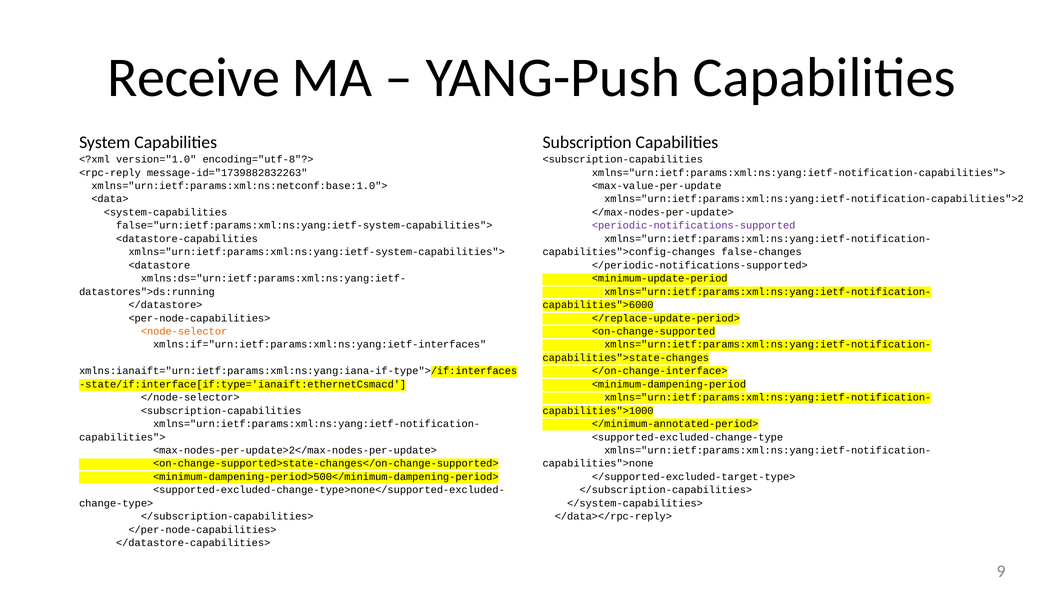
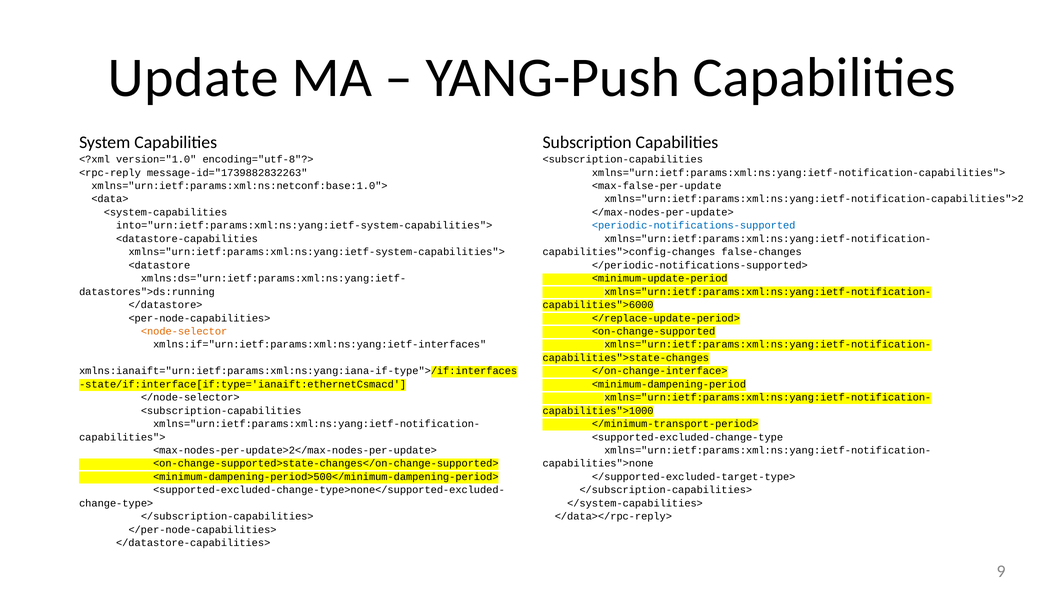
Receive: Receive -> Update
<max-value-per-update: <max-value-per-update -> <max-false-per-update
false="urn:ietf:params:xml:ns:yang:ietf-system-capabilities">: false="urn:ietf:params:xml:ns:yang:ietf-system-capabilities"> -> into="urn:ietf:params:xml:ns:yang:ietf-system-capabilities">
<periodic-notifications-supported colour: purple -> blue
</minimum-annotated-period>: </minimum-annotated-period> -> </minimum-transport-period>
